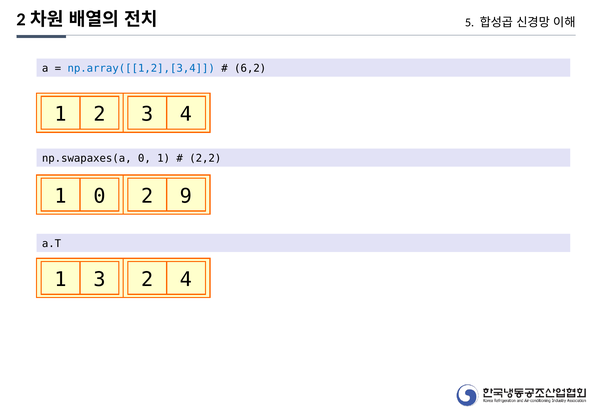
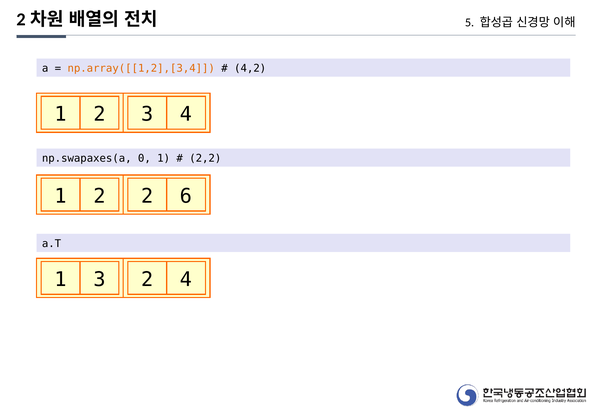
np.array([[1,2],[3,4 colour: blue -> orange
6,2: 6,2 -> 4,2
0 at (100, 196): 0 -> 2
9: 9 -> 6
